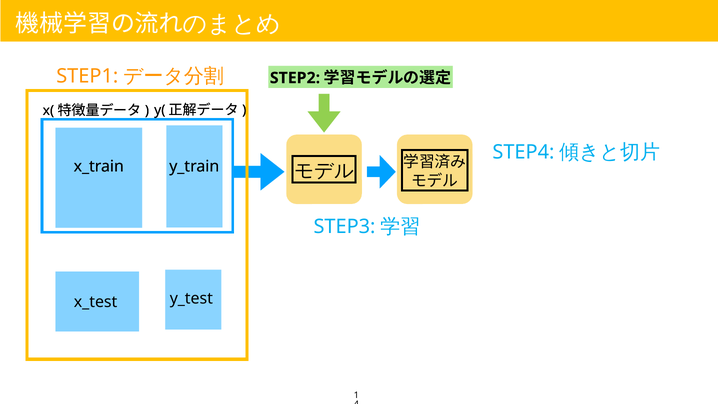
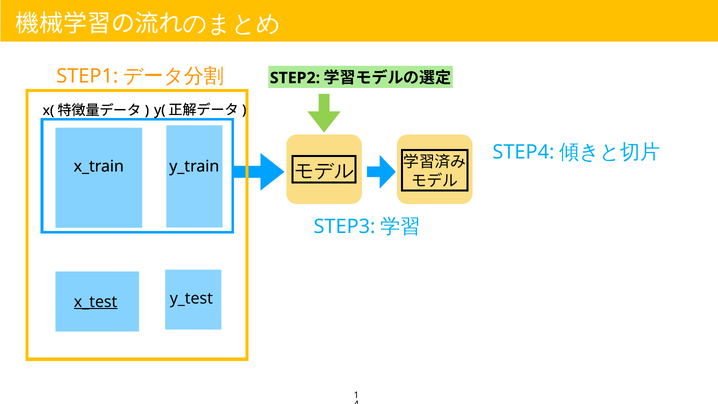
x_test underline: none -> present
